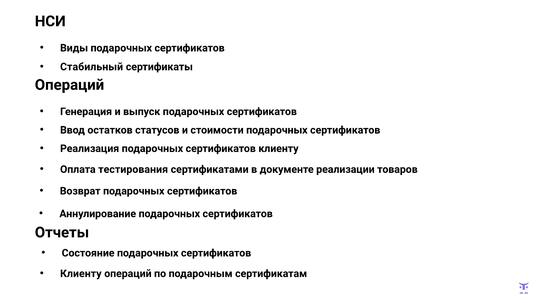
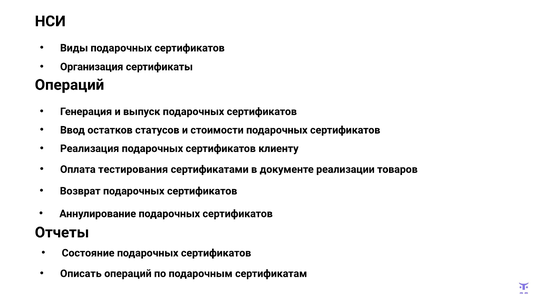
Стабильный: Стабильный -> Организация
Клиенту at (81, 273): Клиенту -> Описать
